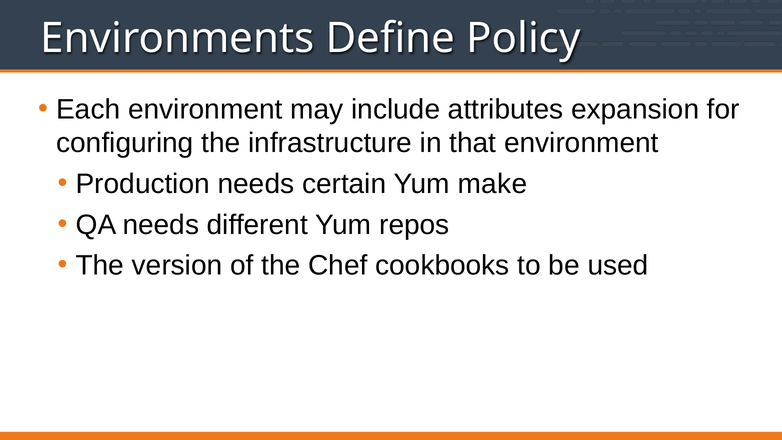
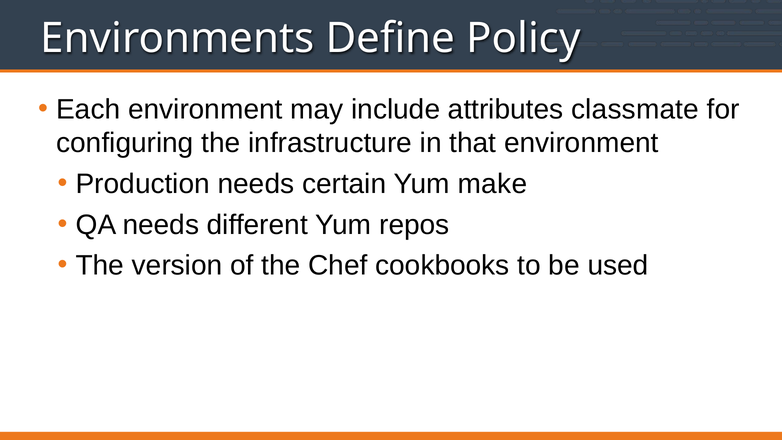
expansion: expansion -> classmate
